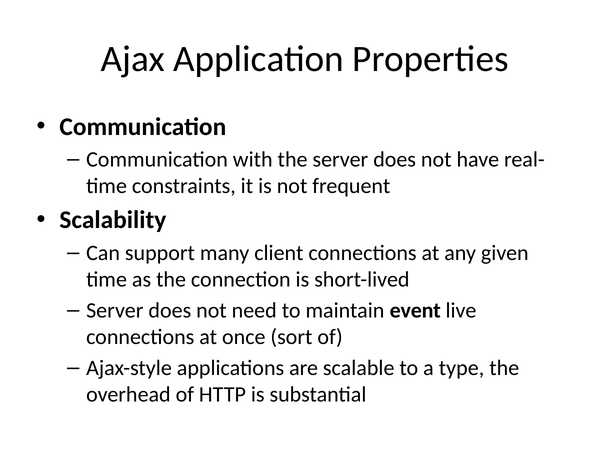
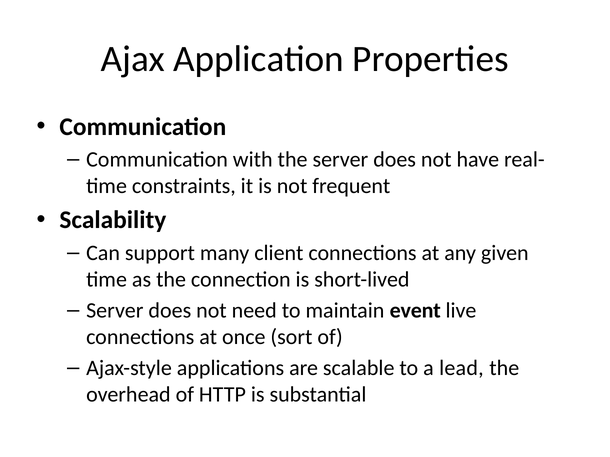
type: type -> lead
